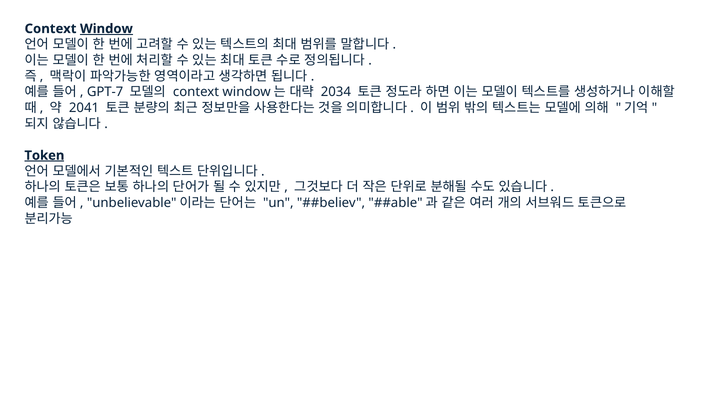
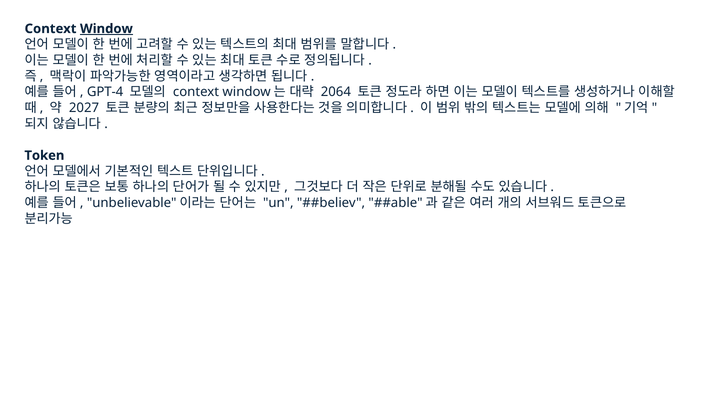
GPT-7: GPT-7 -> GPT-4
2034: 2034 -> 2064
2041: 2041 -> 2027
Token underline: present -> none
